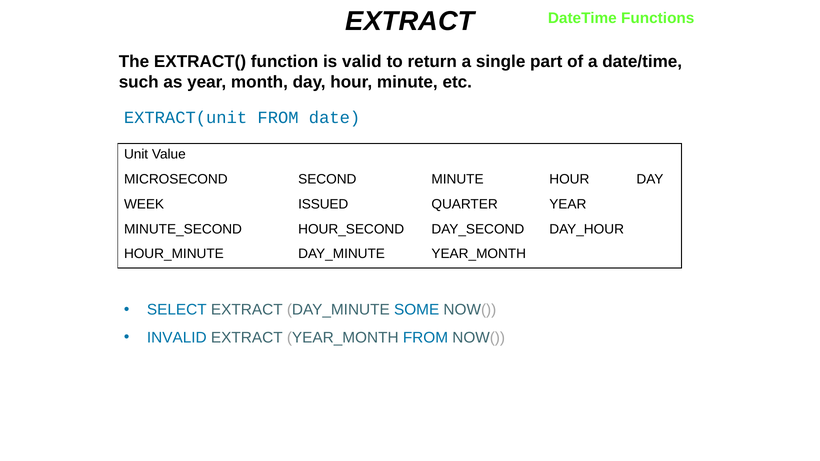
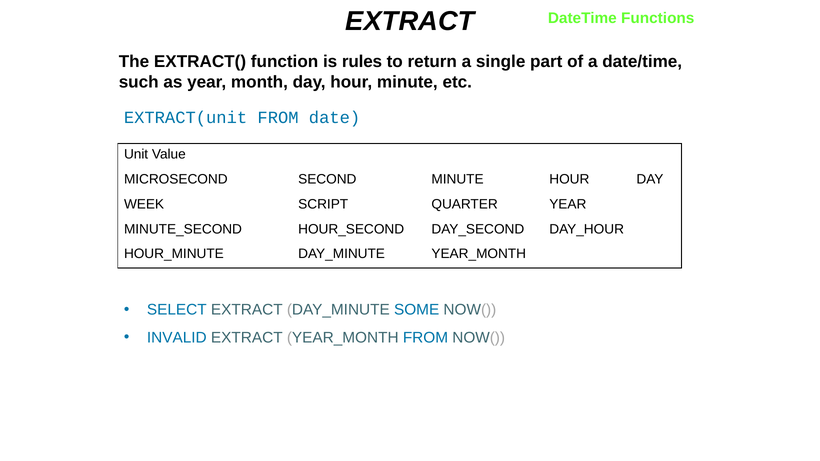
valid: valid -> rules
ISSUED: ISSUED -> SCRIPT
